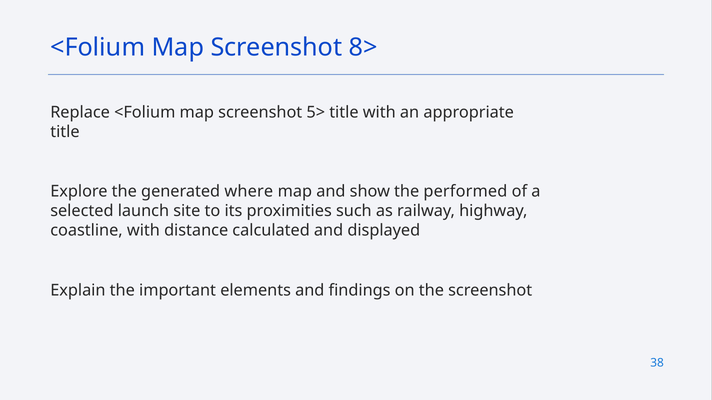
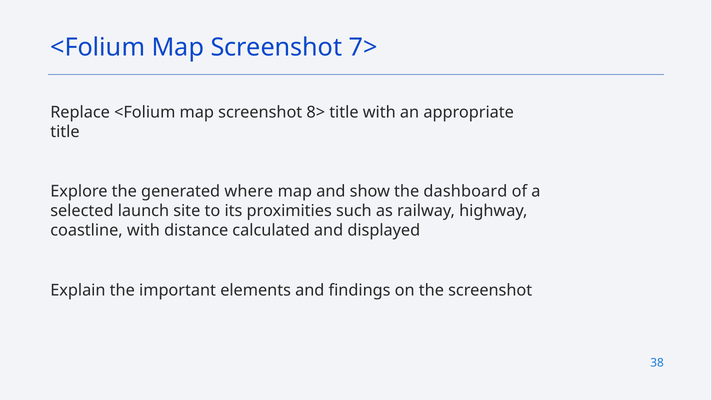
8>: 8> -> 7>
5>: 5> -> 8>
performed: performed -> dashboard
